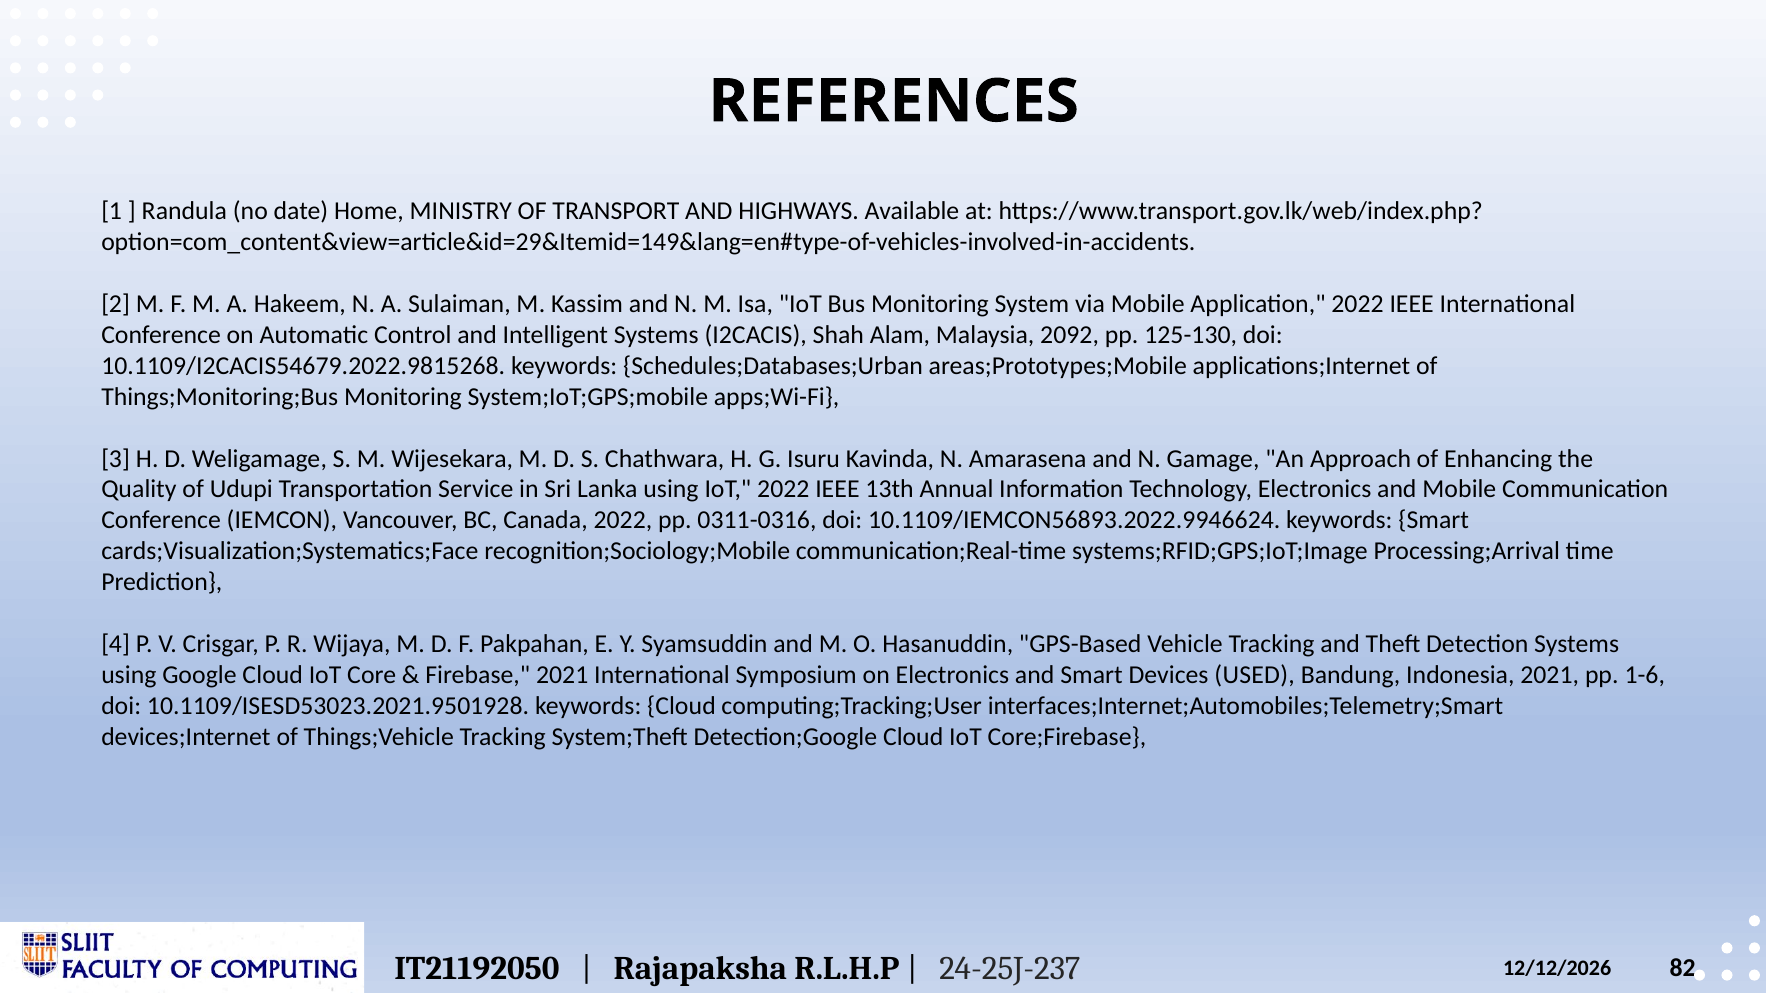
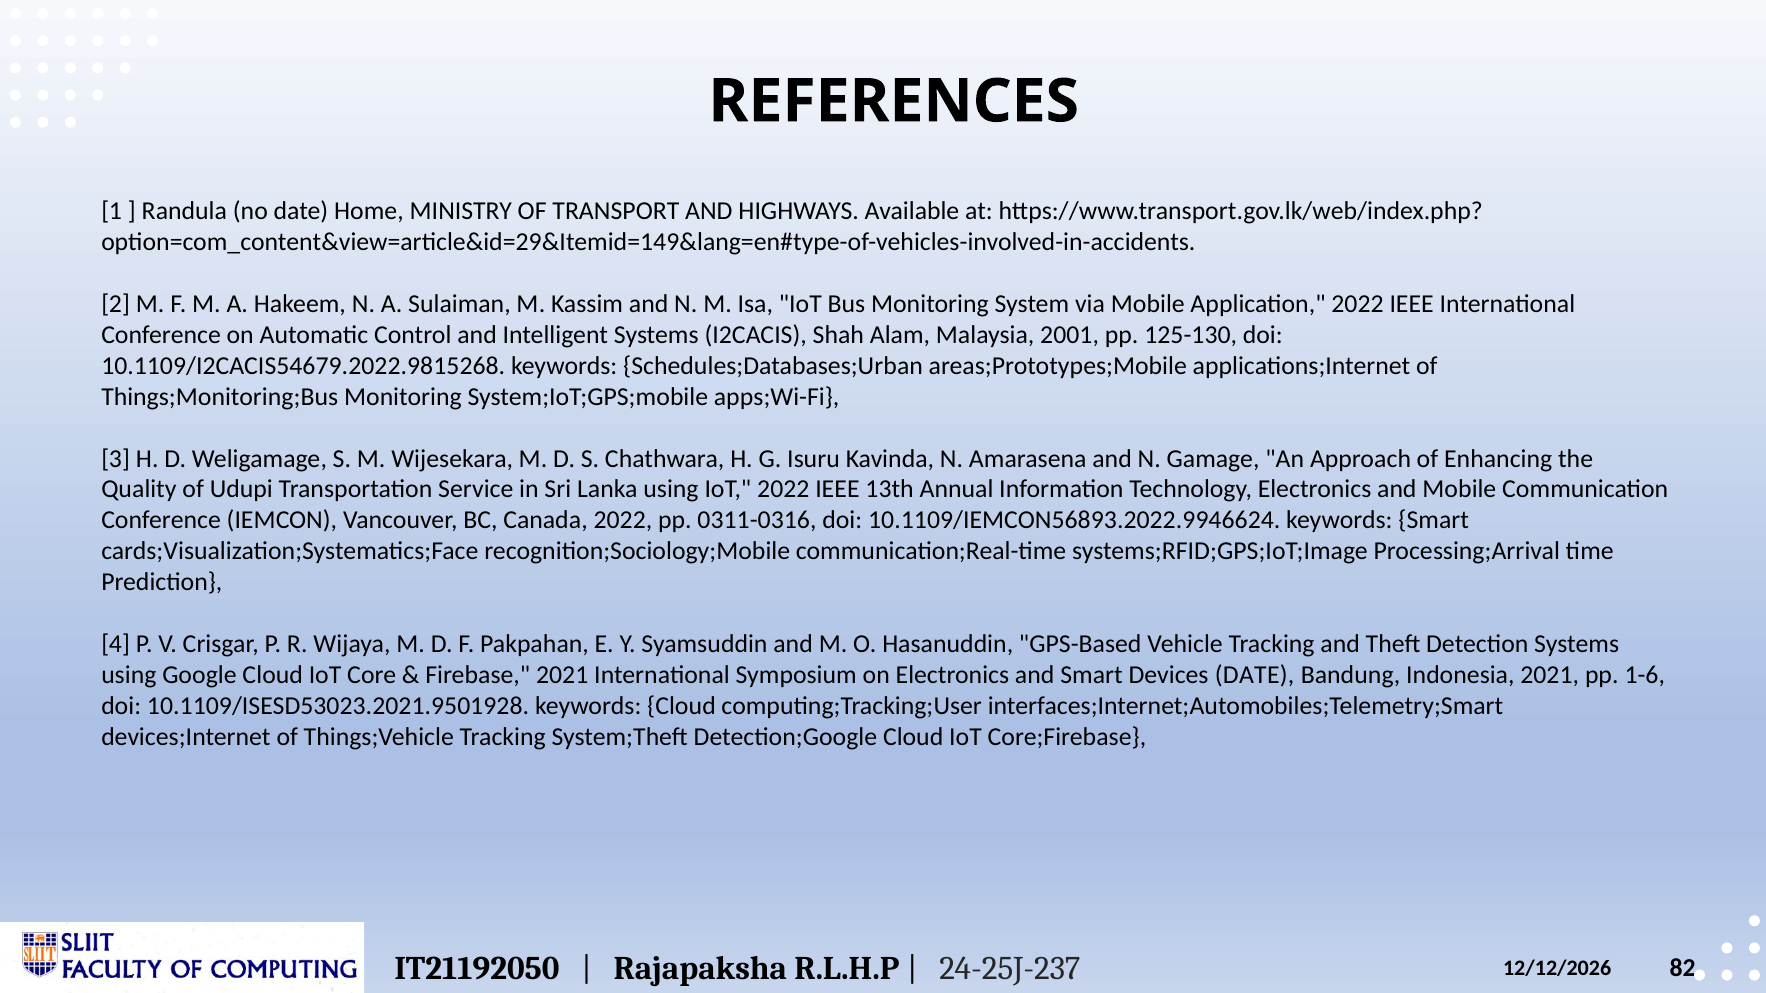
2092: 2092 -> 2001
Devices USED: USED -> DATE
